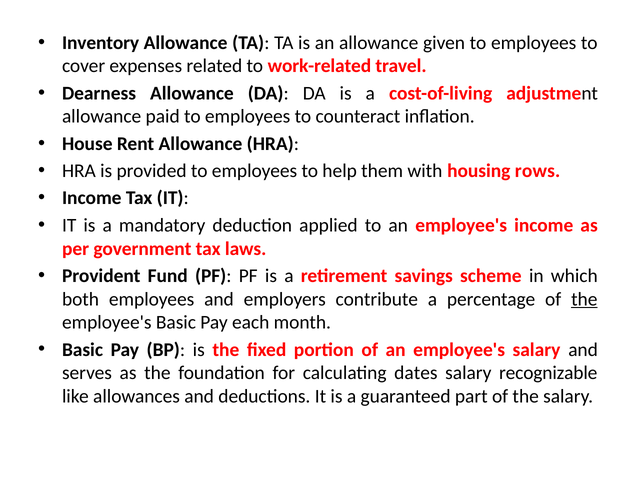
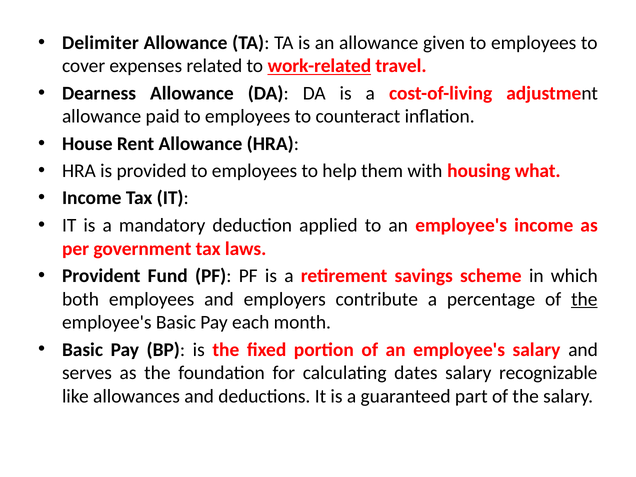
Inventory: Inventory -> Delimiter
work-related underline: none -> present
rows: rows -> what
